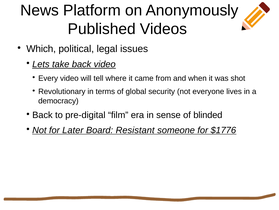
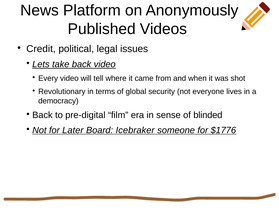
Which: Which -> Credit
Resistant: Resistant -> Icebraker
